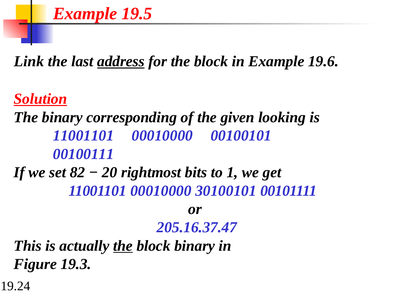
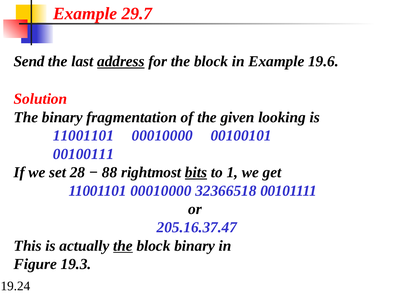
19.5: 19.5 -> 29.7
Link: Link -> Send
Solution underline: present -> none
corresponding: corresponding -> fragmentation
82: 82 -> 28
20: 20 -> 88
bits underline: none -> present
30100101: 30100101 -> 32366518
